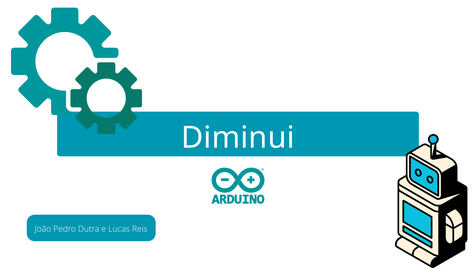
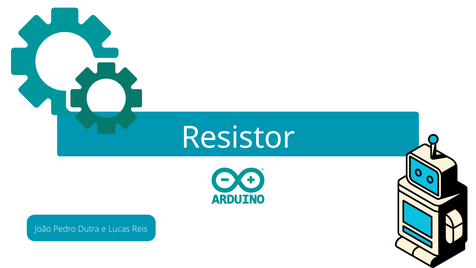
Diminui: Diminui -> Resistor
